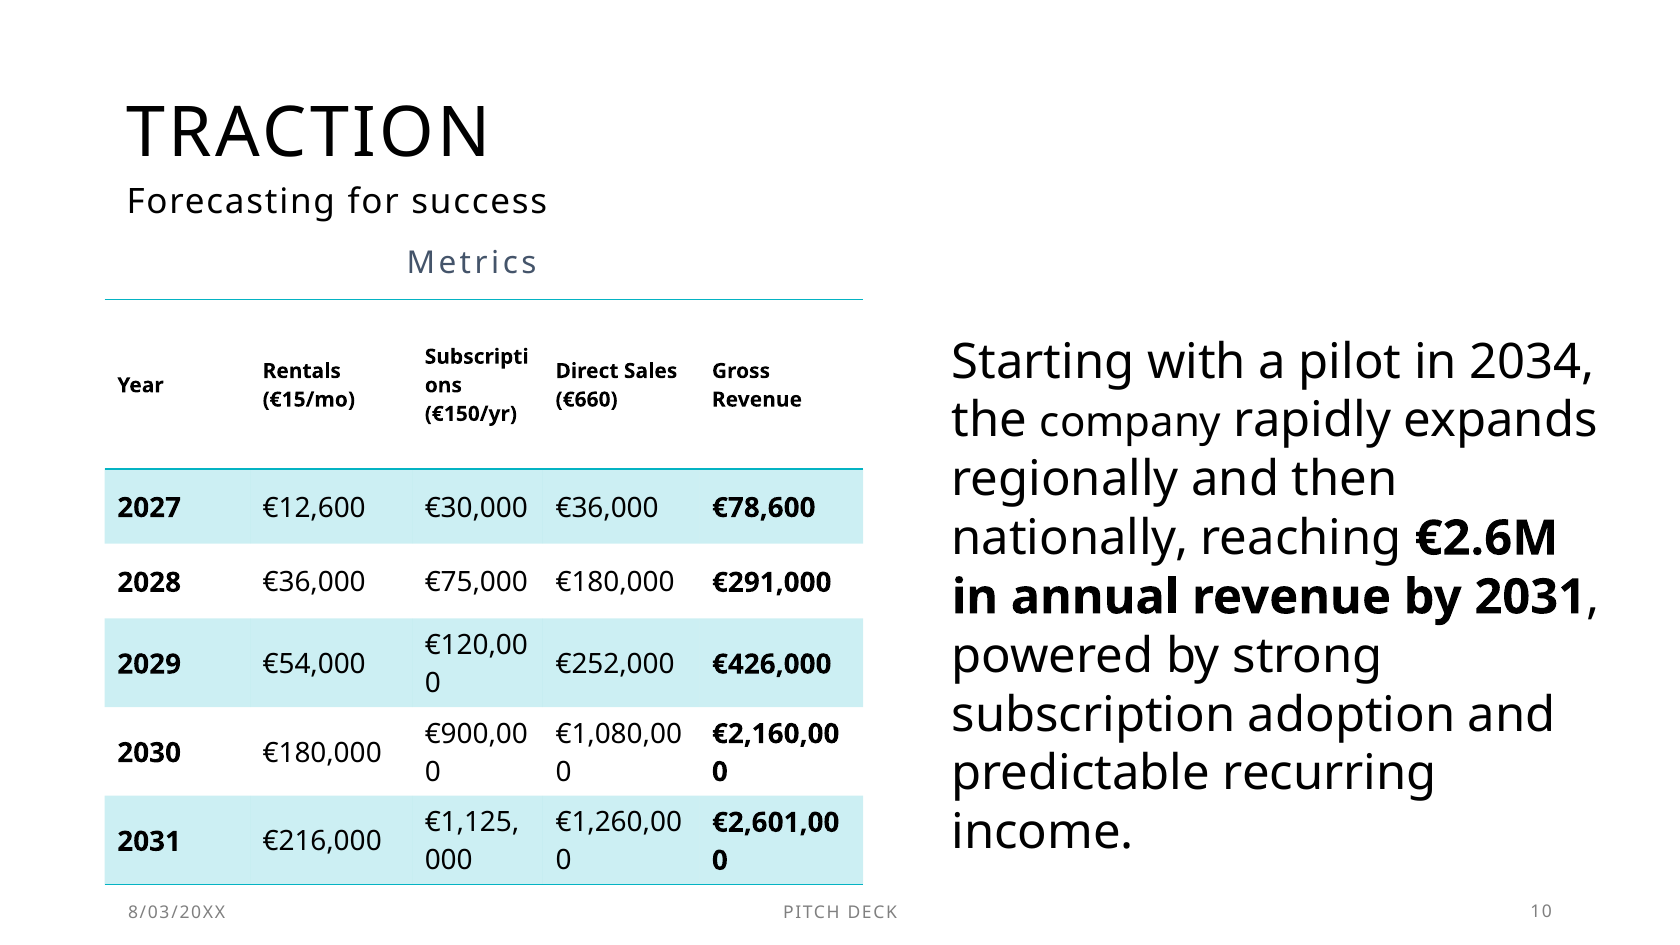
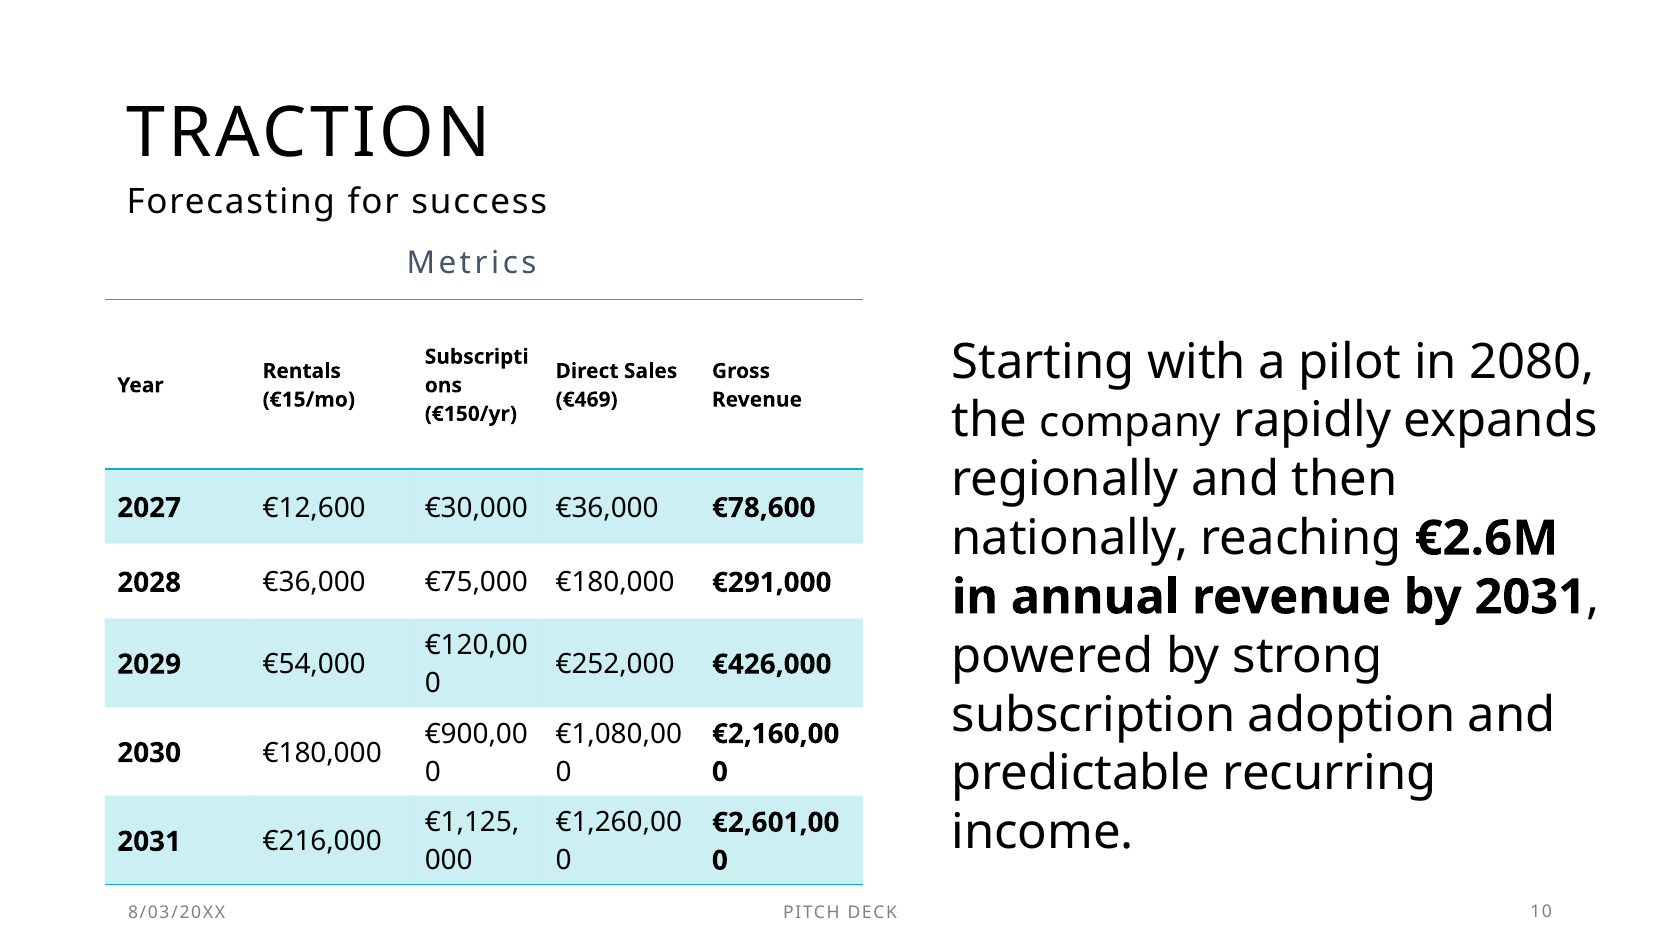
2034: 2034 -> 2080
€660: €660 -> €469
